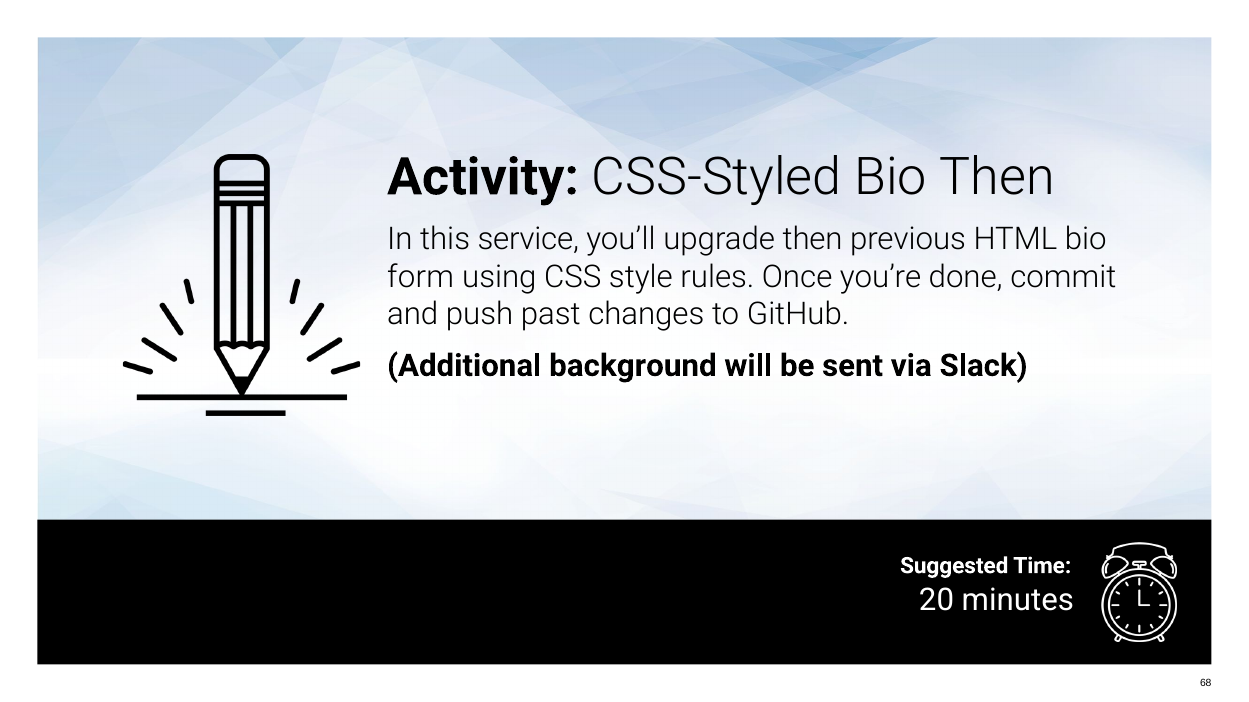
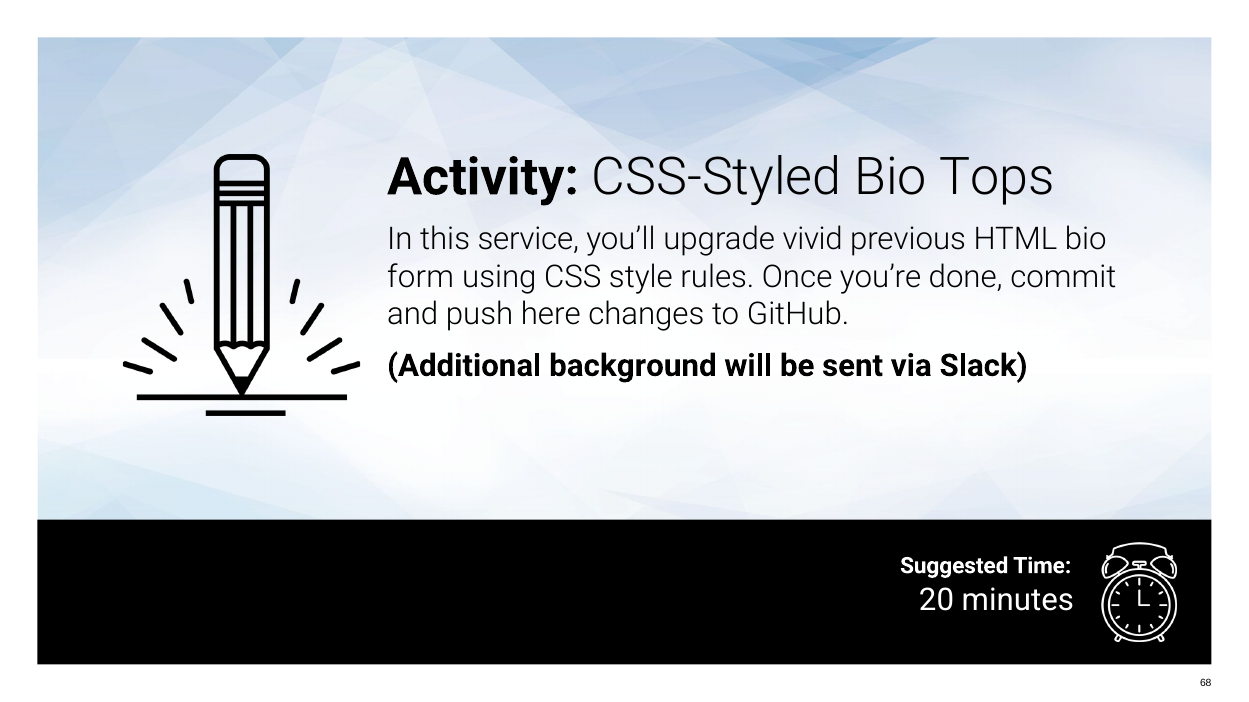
Bio Then: Then -> Tops
upgrade then: then -> vivid
past: past -> here
